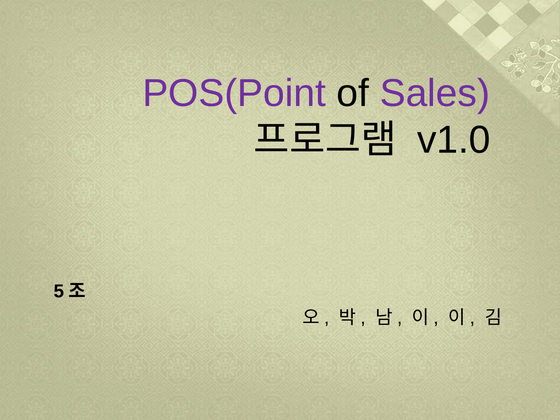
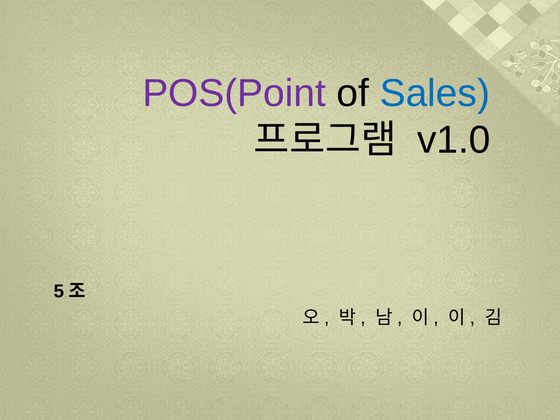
Sales colour: purple -> blue
